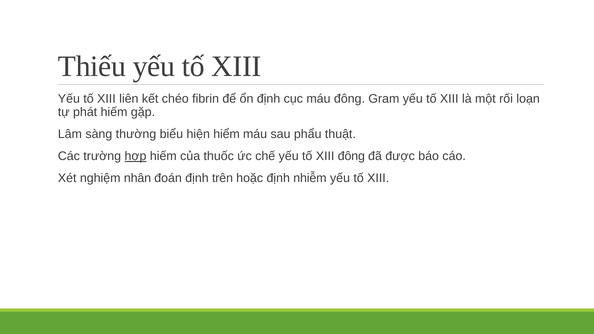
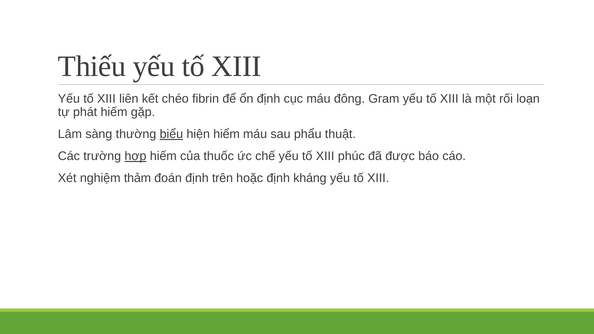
biểu underline: none -> present
XIII đông: đông -> phúc
nhân: nhân -> thảm
nhiễm: nhiễm -> kháng
